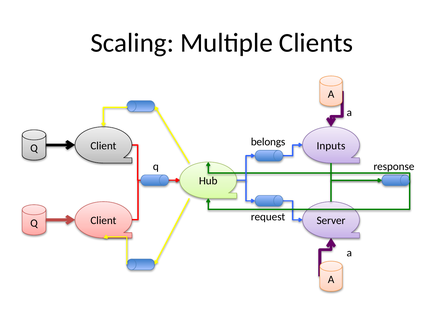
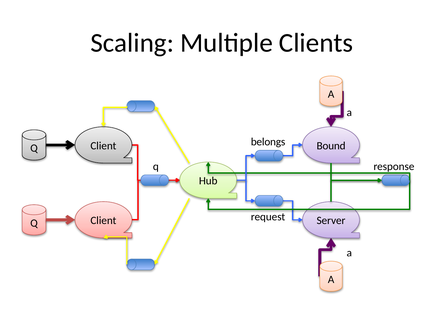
Inputs: Inputs -> Bound
